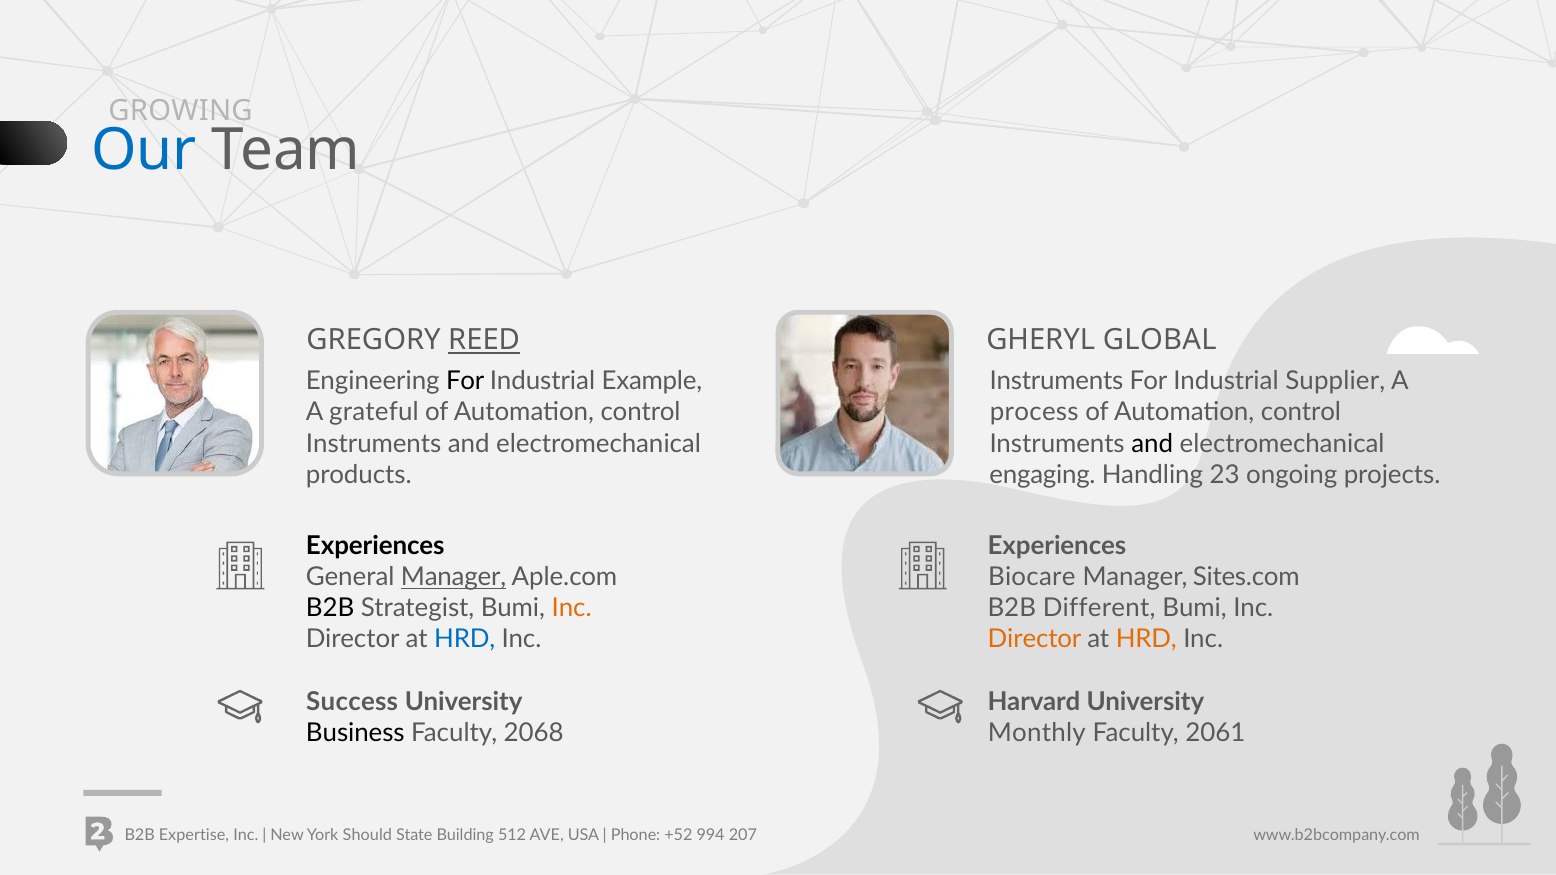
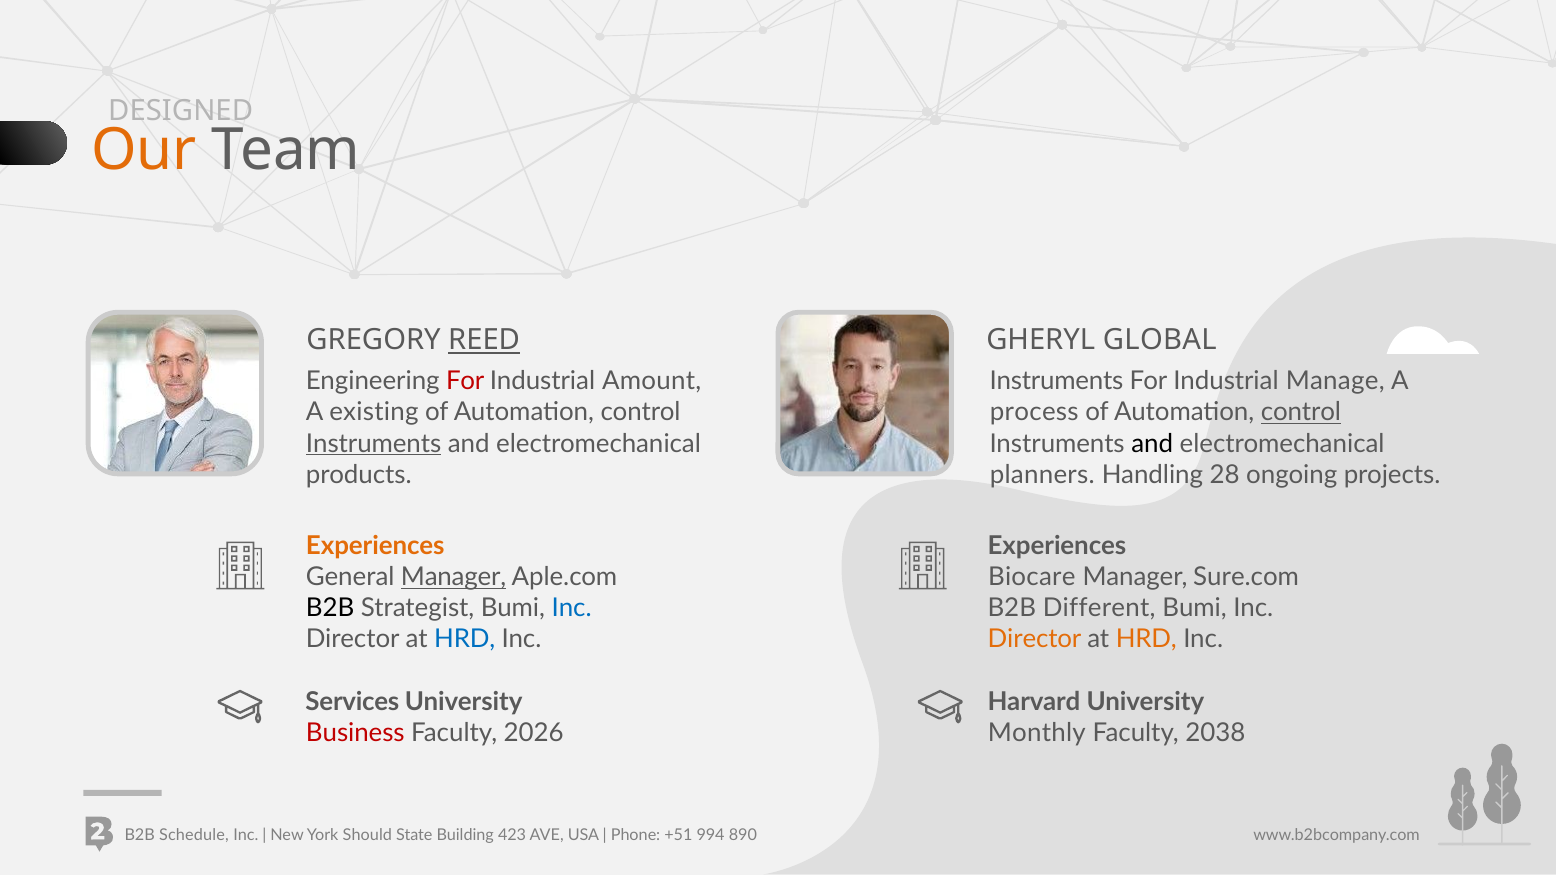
GROWING: GROWING -> DESIGNED
Our colour: blue -> orange
For at (465, 381) colour: black -> red
Example: Example -> Amount
Supplier: Supplier -> Manage
grateful: grateful -> existing
control at (1301, 412) underline: none -> present
Instruments at (374, 444) underline: none -> present
engaging: engaging -> planners
23: 23 -> 28
Experiences at (375, 546) colour: black -> orange
Sites.com: Sites.com -> Sure.com
Inc at (572, 608) colour: orange -> blue
Success: Success -> Services
Business colour: black -> red
2068: 2068 -> 2026
2061: 2061 -> 2038
Expertise: Expertise -> Schedule
512: 512 -> 423
+52: +52 -> +51
207: 207 -> 890
